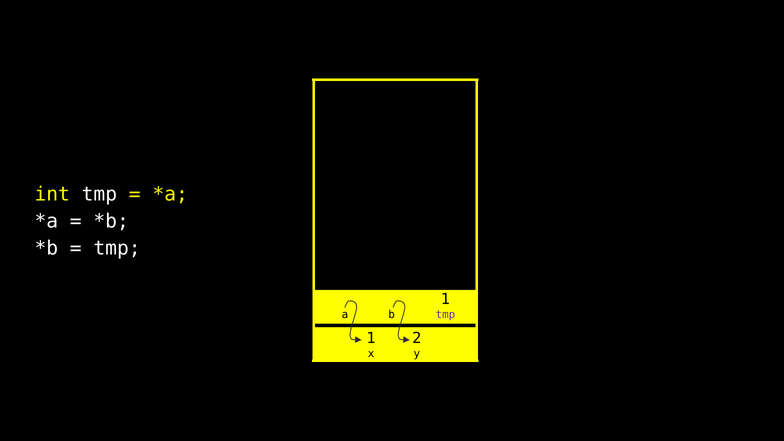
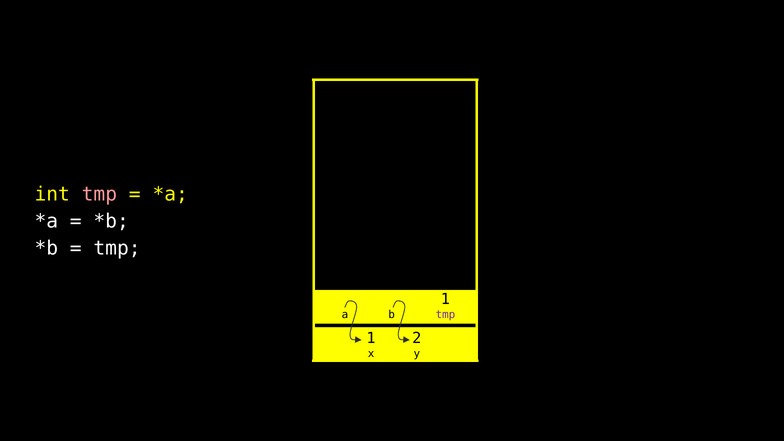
tmp at (99, 194) colour: white -> pink
